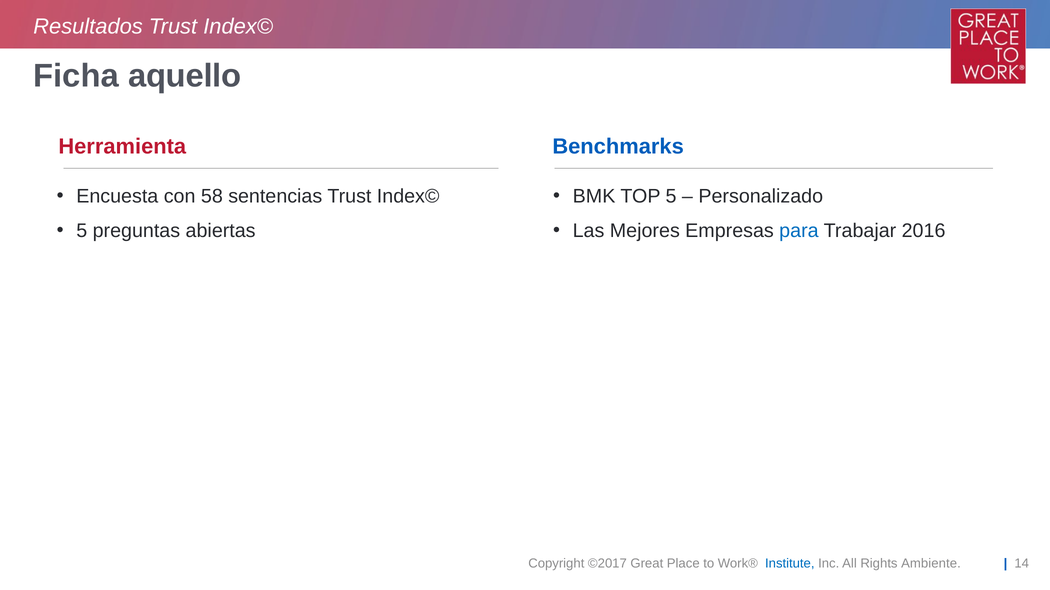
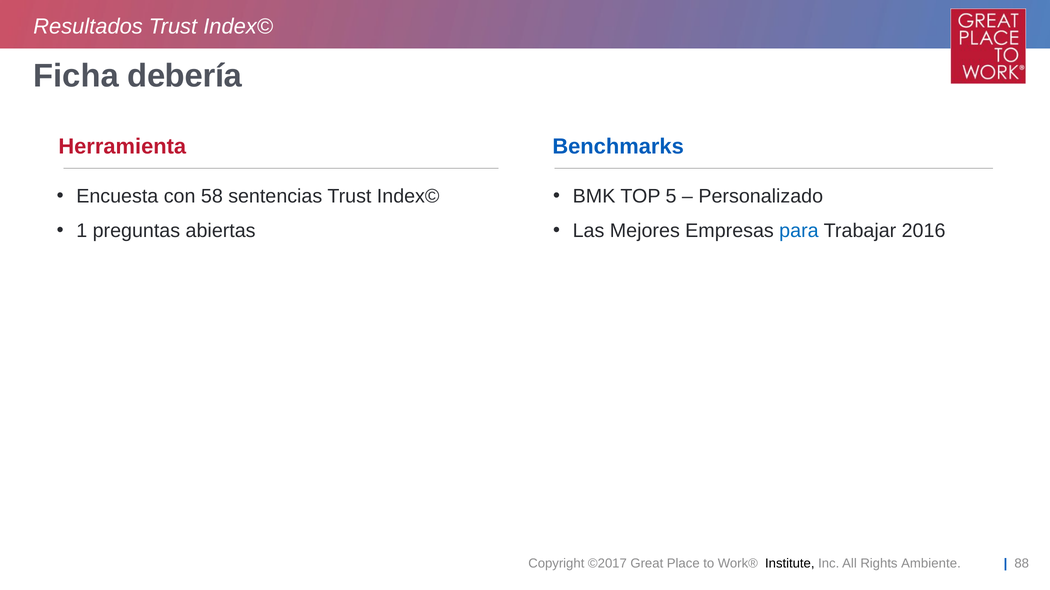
aquello: aquello -> debería
5 at (82, 231): 5 -> 1
Institute colour: blue -> black
14: 14 -> 88
